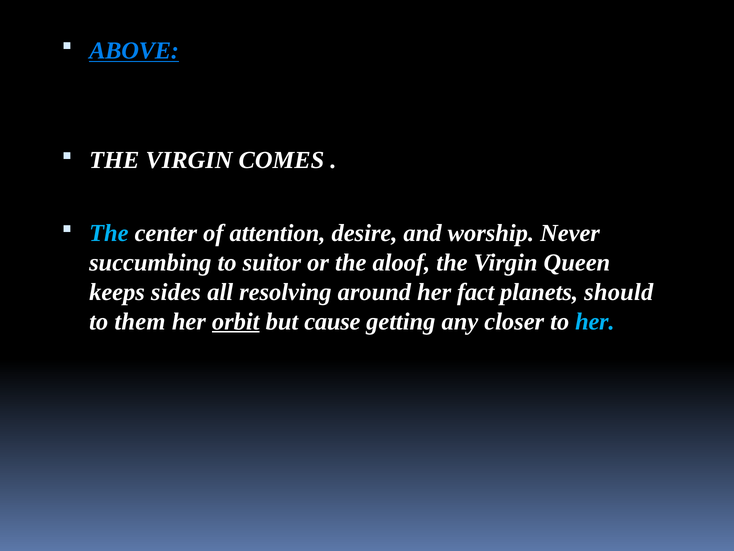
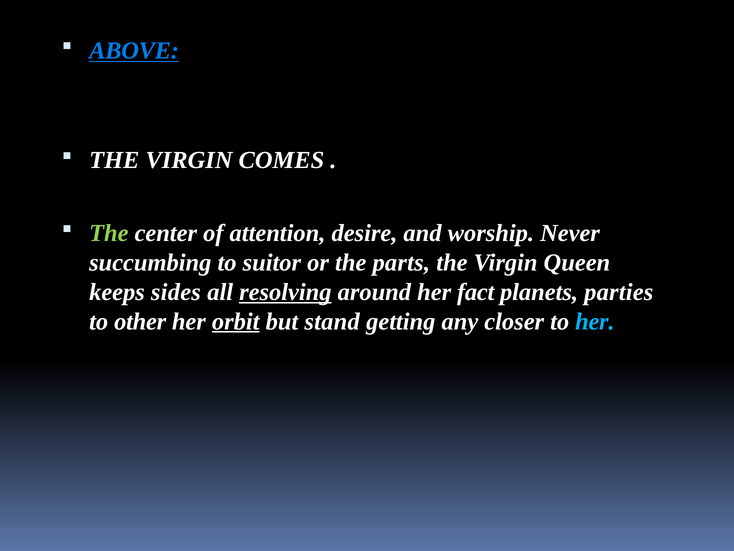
The at (109, 233) colour: light blue -> light green
aloof: aloof -> parts
resolving underline: none -> present
should: should -> parties
them: them -> other
cause: cause -> stand
